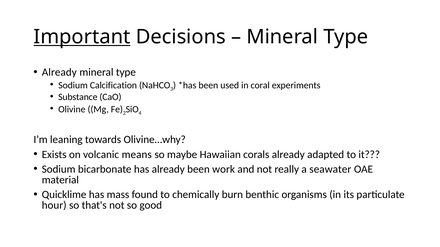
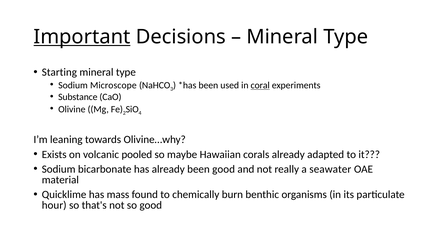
Already at (59, 72): Already -> Starting
Calcification: Calcification -> Microscope
coral underline: none -> present
means: means -> pooled
been work: work -> good
